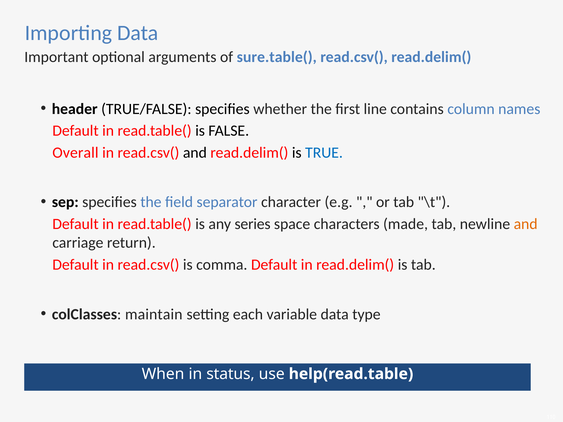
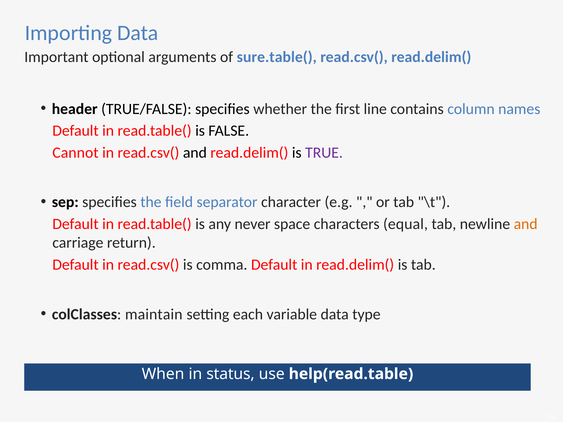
Overall: Overall -> Cannot
TRUE colour: blue -> purple
series: series -> never
made: made -> equal
